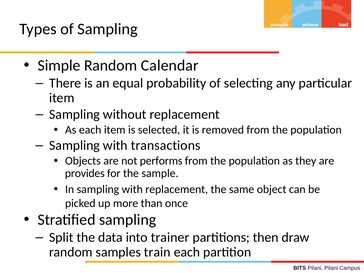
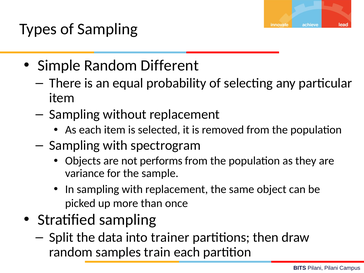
Calendar: Calendar -> Different
transactions: transactions -> spectrogram
provides: provides -> variance
